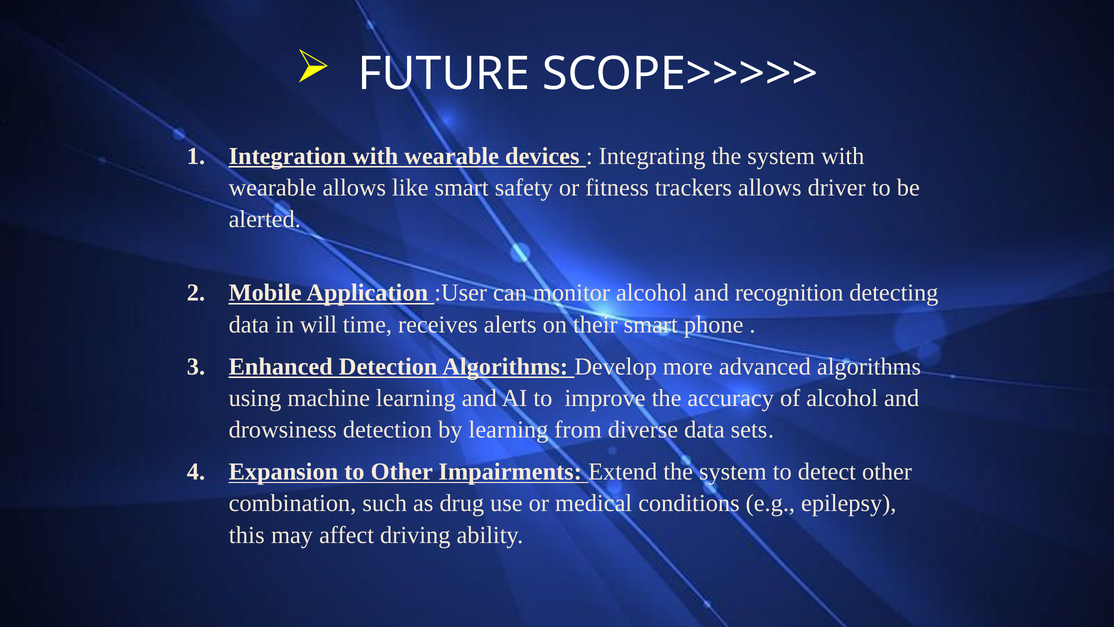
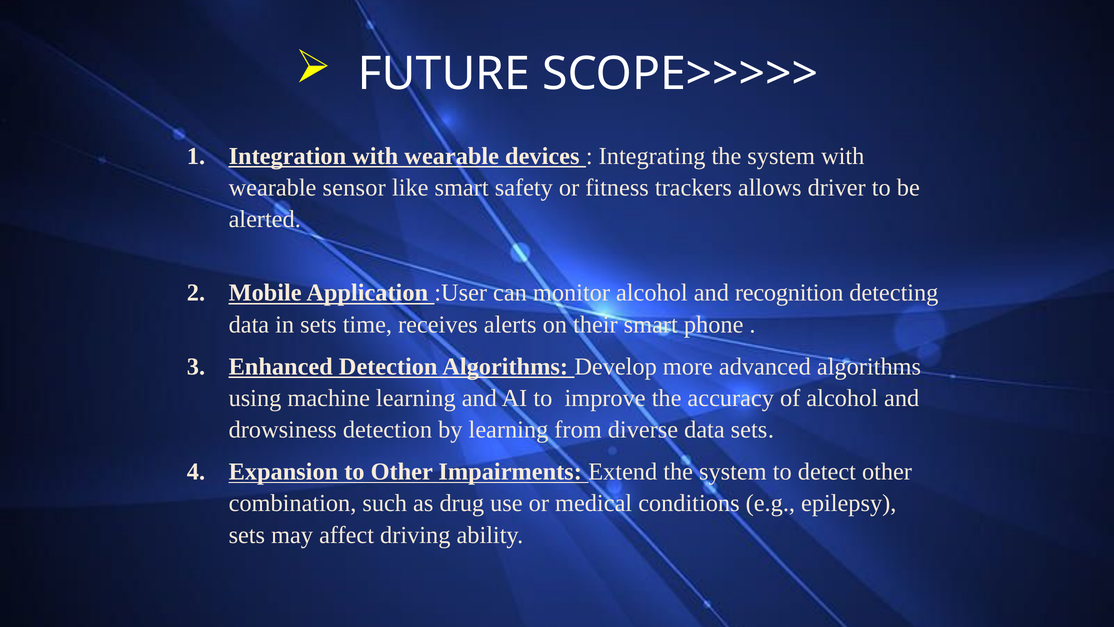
wearable allows: allows -> sensor
in will: will -> sets
this at (247, 535): this -> sets
